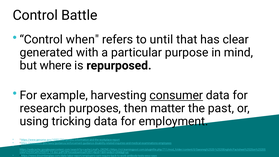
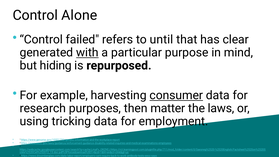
Battle: Battle -> Alone
when: when -> failed
with underline: none -> present
where: where -> hiding
past: past -> laws
